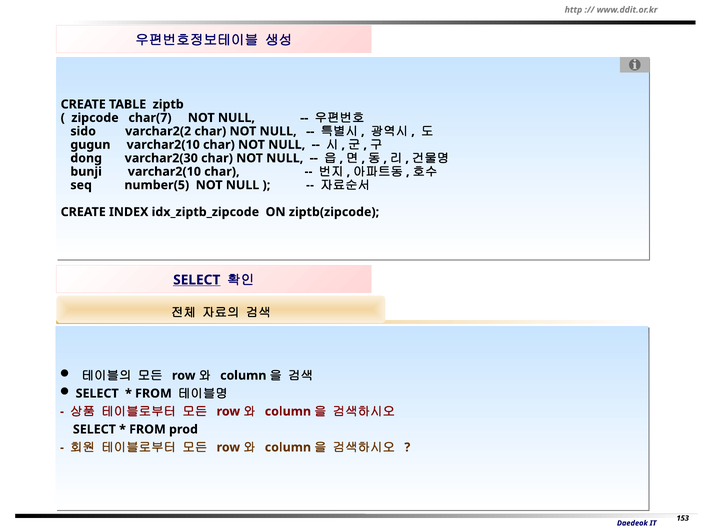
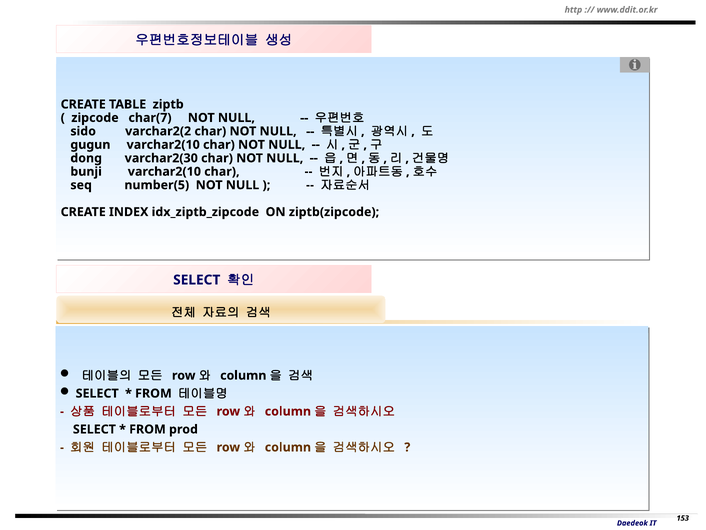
SELECT at (197, 280) underline: present -> none
